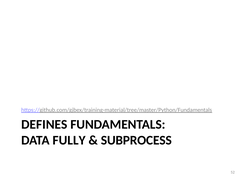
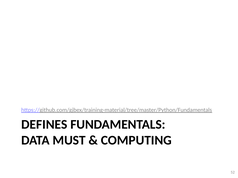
FULLY: FULLY -> MUST
SUBPROCESS: SUBPROCESS -> COMPUTING
